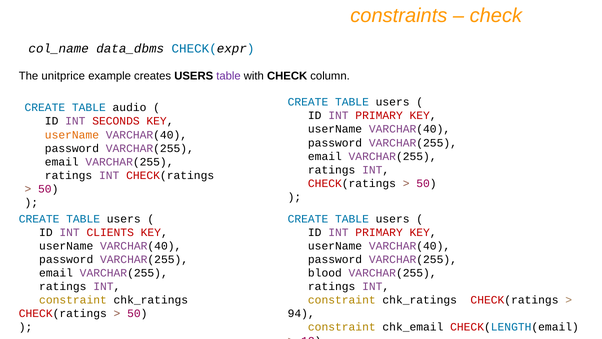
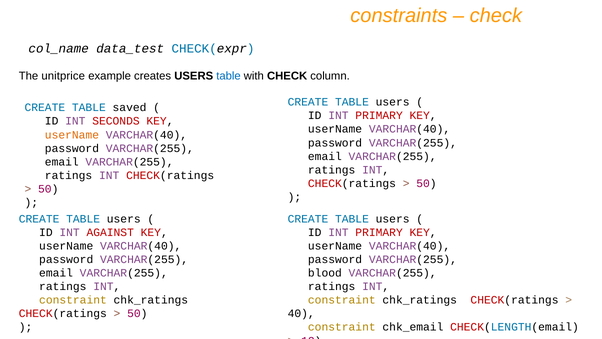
data_dbms: data_dbms -> data_test
table at (228, 76) colour: purple -> blue
audio: audio -> saved
CLIENTS: CLIENTS -> AGAINST
94: 94 -> 40
